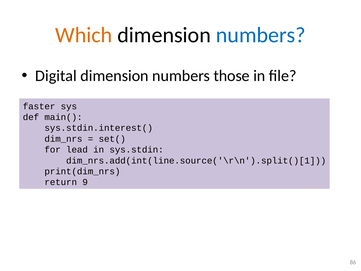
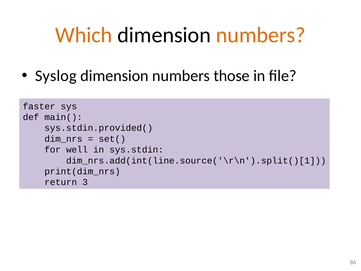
numbers at (261, 35) colour: blue -> orange
Digital: Digital -> Syslog
sys.stdin.interest(: sys.stdin.interest( -> sys.stdin.provided(
lead: lead -> well
9: 9 -> 3
